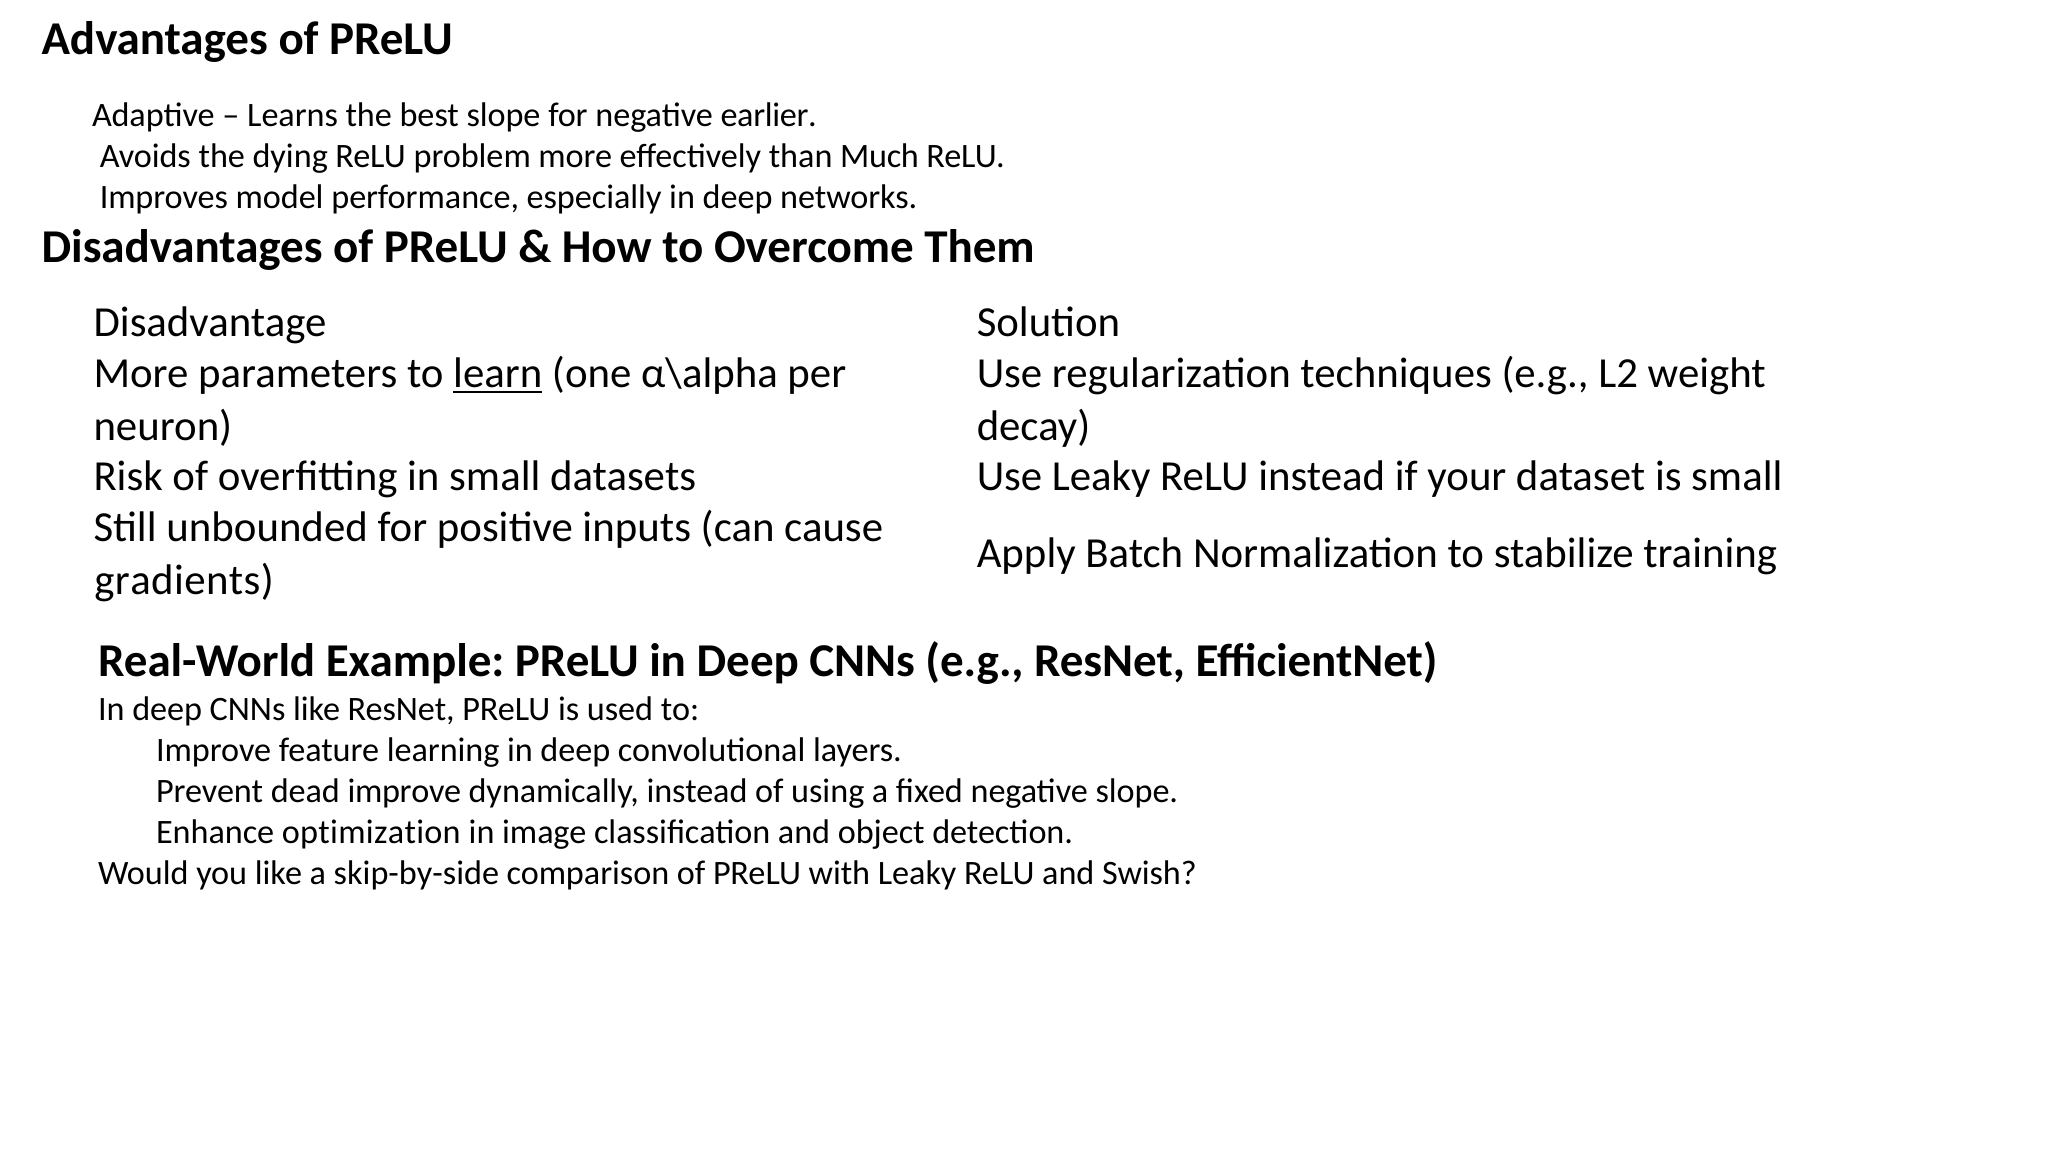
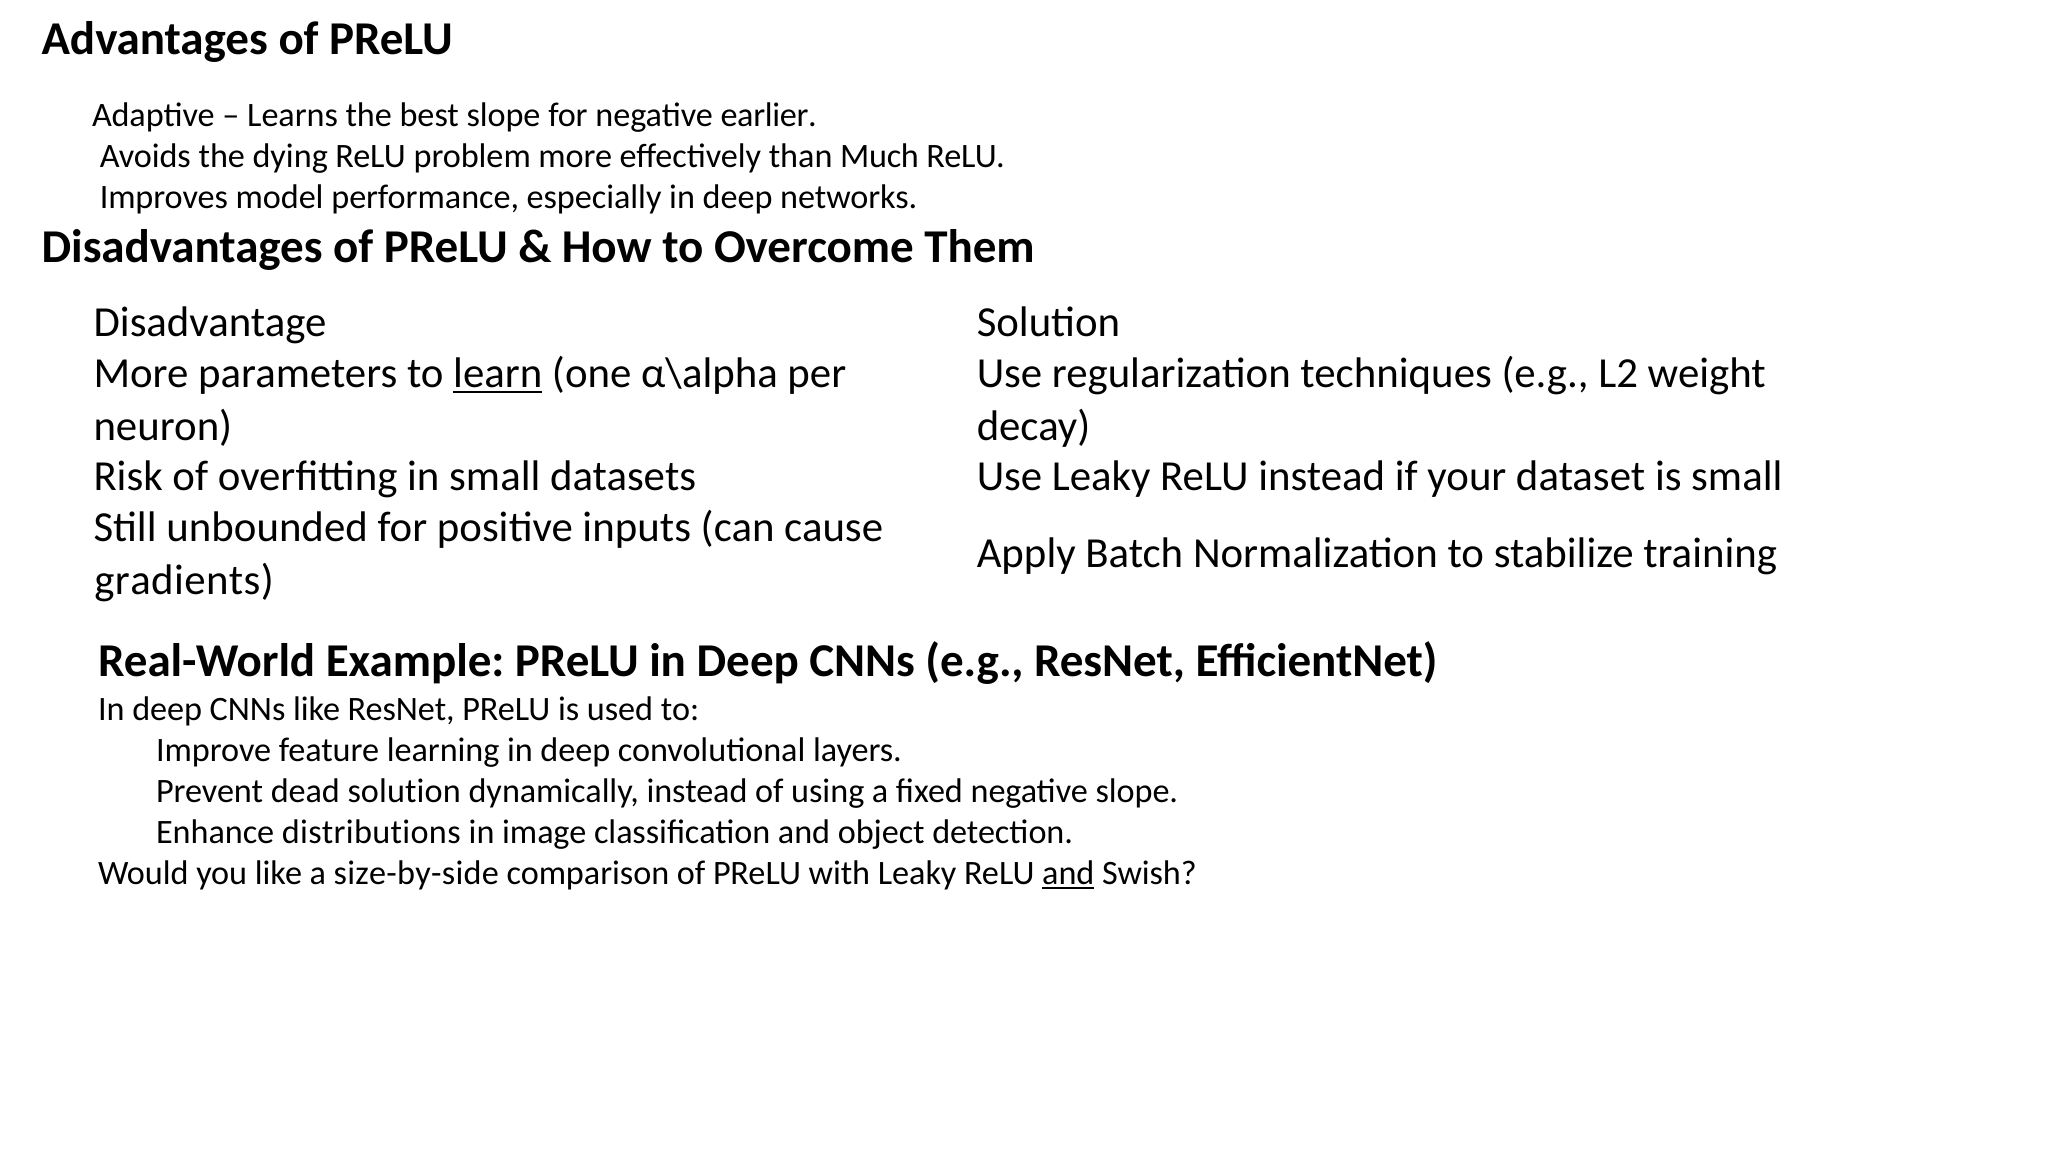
dead improve: improve -> solution
optimization: optimization -> distributions
skip-by-side: skip-by-side -> size-by-side
and at (1068, 873) underline: none -> present
